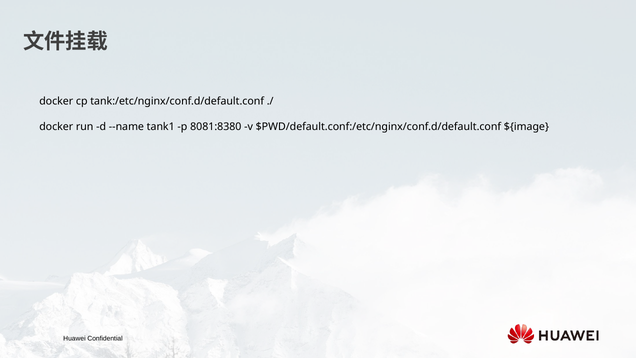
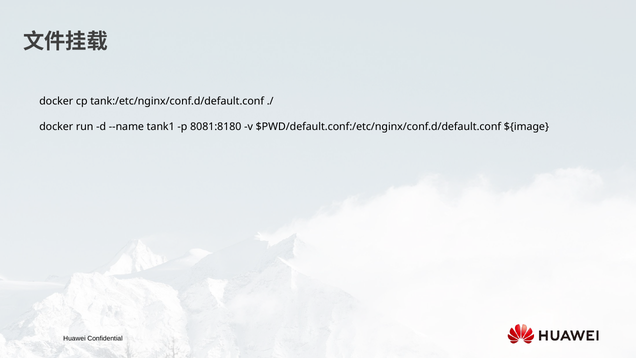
8081:8380: 8081:8380 -> 8081:8180
